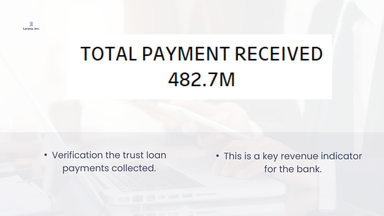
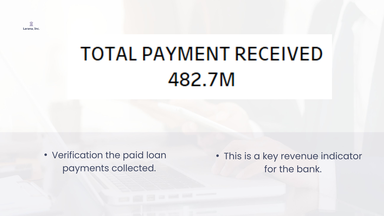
trust: trust -> paid
